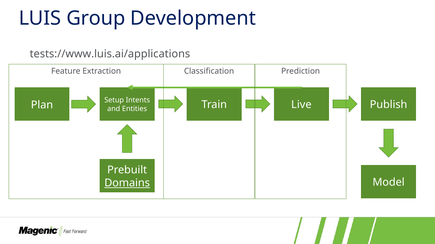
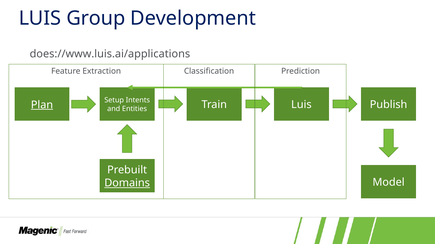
tests://www.luis.ai/applications: tests://www.luis.ai/applications -> does://www.luis.ai/applications
Live at (301, 105): Live -> Luis
Plan underline: none -> present
